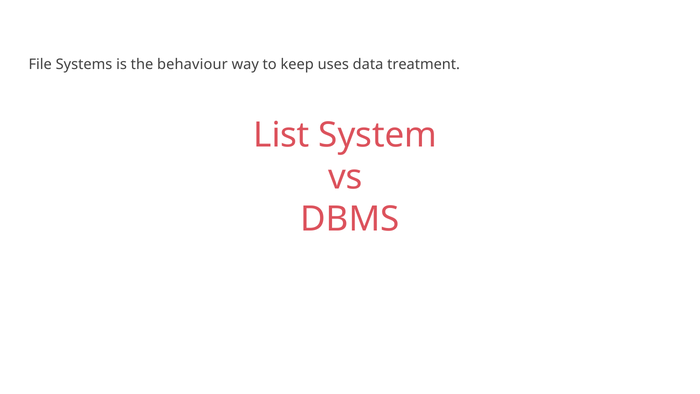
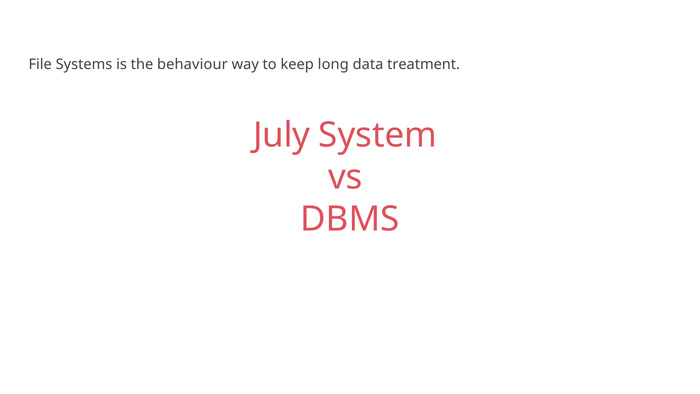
uses: uses -> long
List: List -> July
